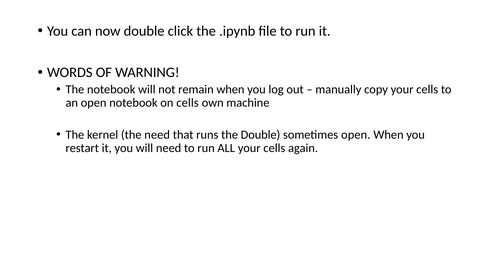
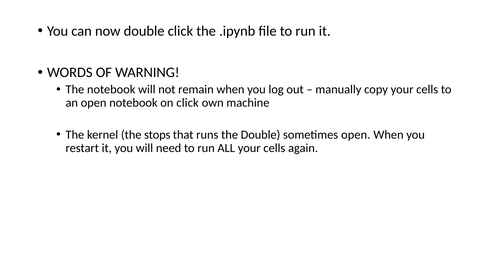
on cells: cells -> click
the need: need -> stops
